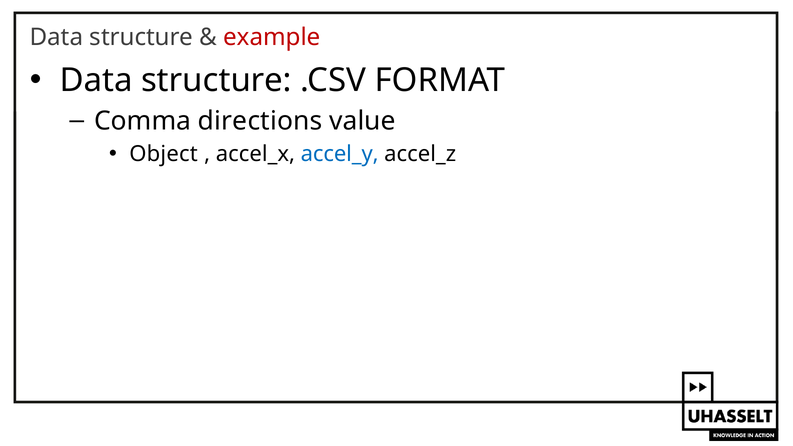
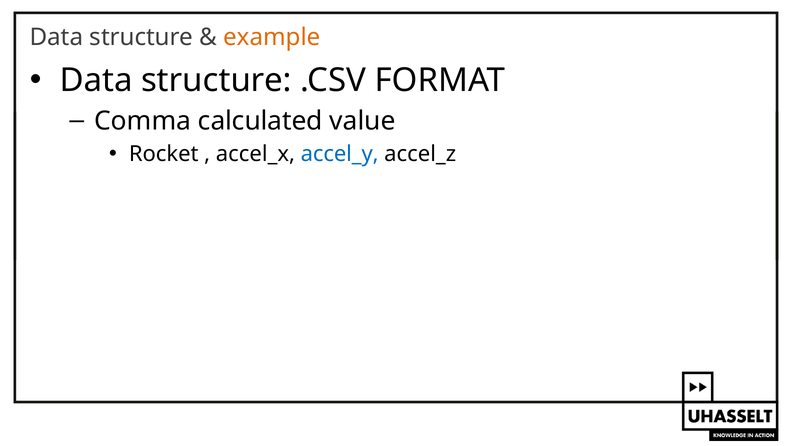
example colour: red -> orange
directions: directions -> calculated
Object: Object -> Rocket
